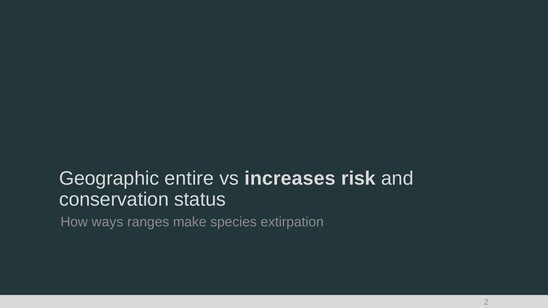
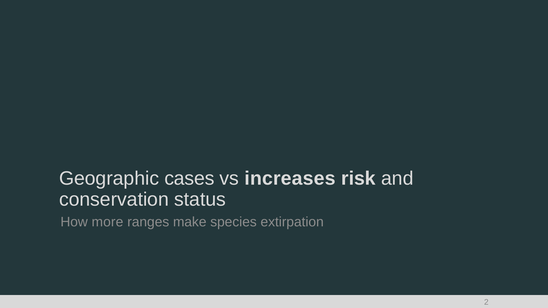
entire: entire -> cases
ways: ways -> more
